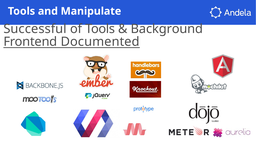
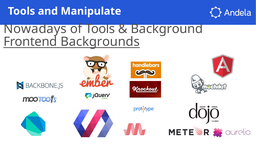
Successful: Successful -> Nowadays
Documented: Documented -> Backgrounds
